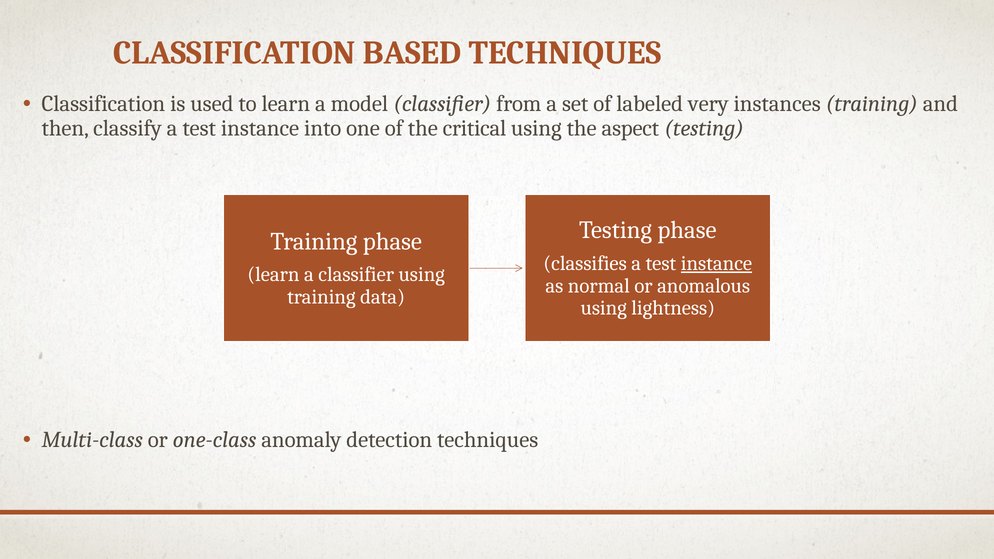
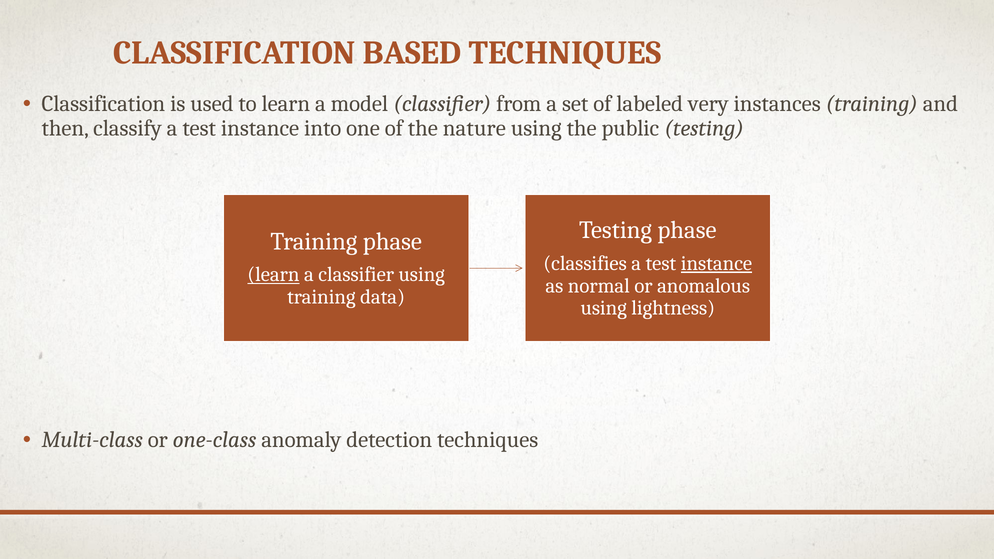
critical: critical -> nature
aspect: aspect -> public
learn at (273, 275) underline: none -> present
